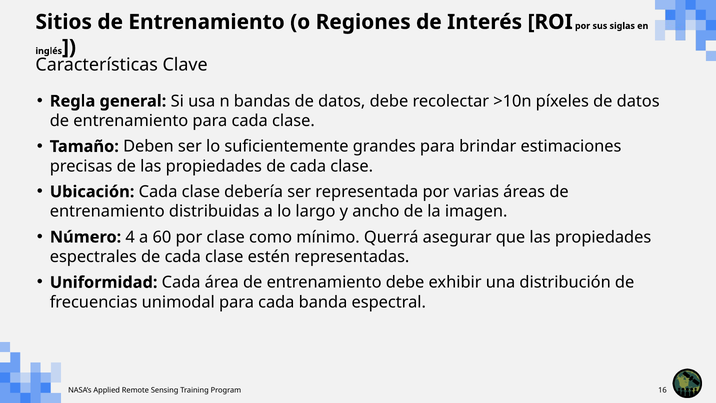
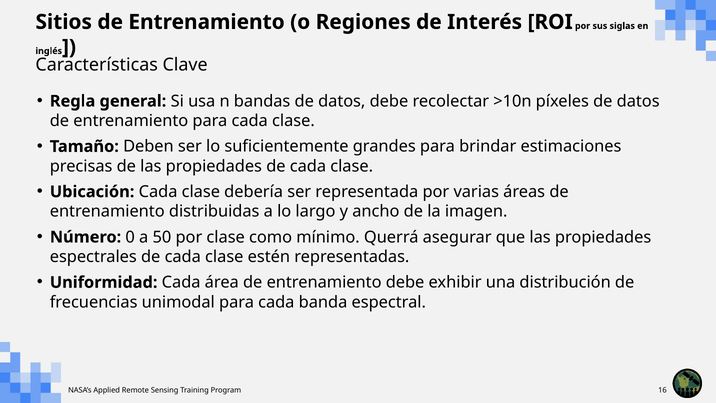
4: 4 -> 0
60: 60 -> 50
